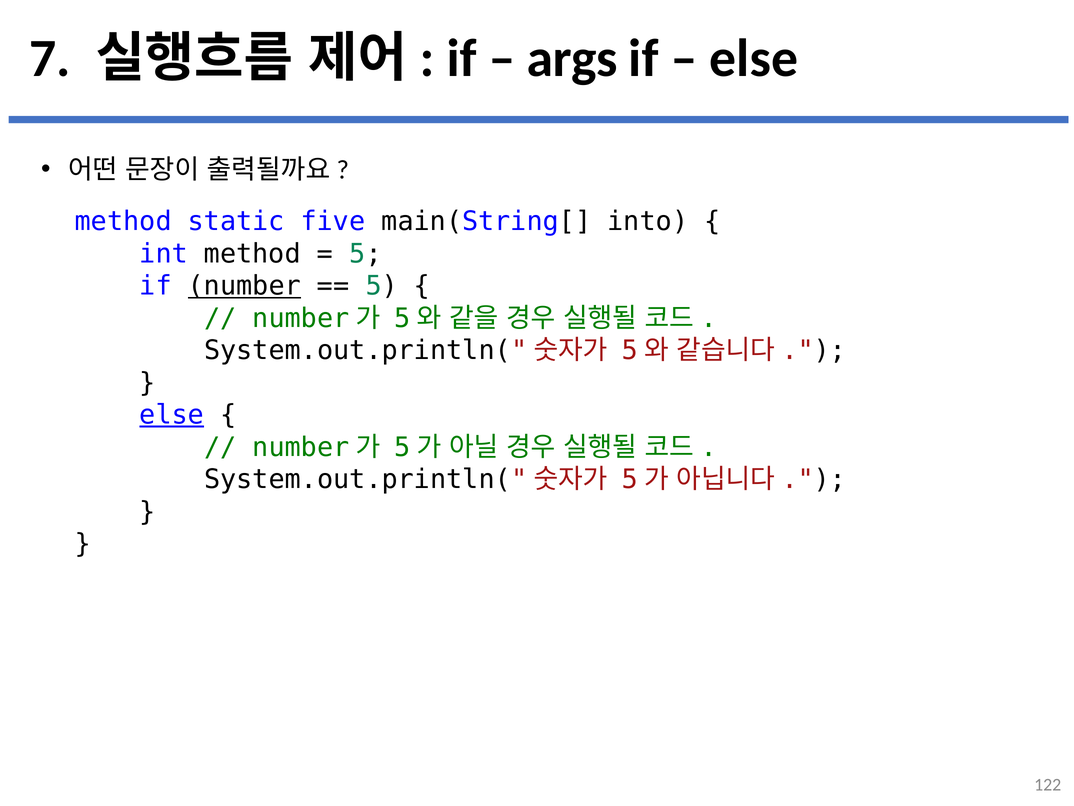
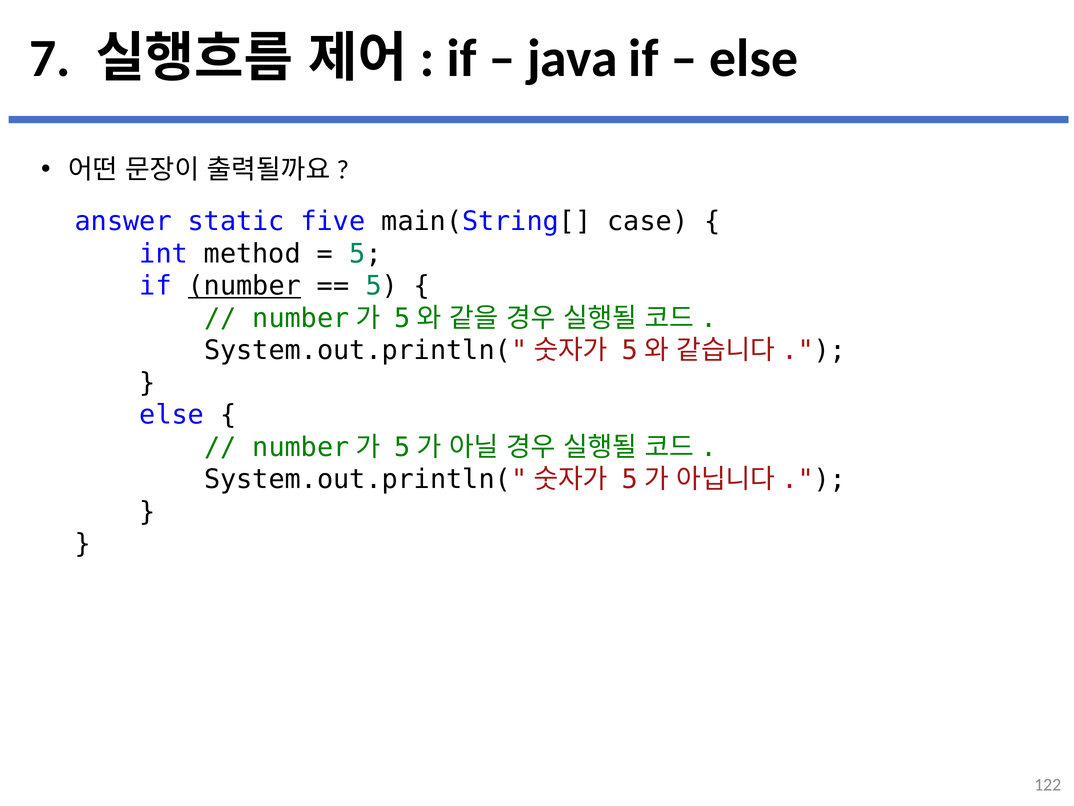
args: args -> java
method at (123, 221): method -> answer
into: into -> case
else at (172, 415) underline: present -> none
